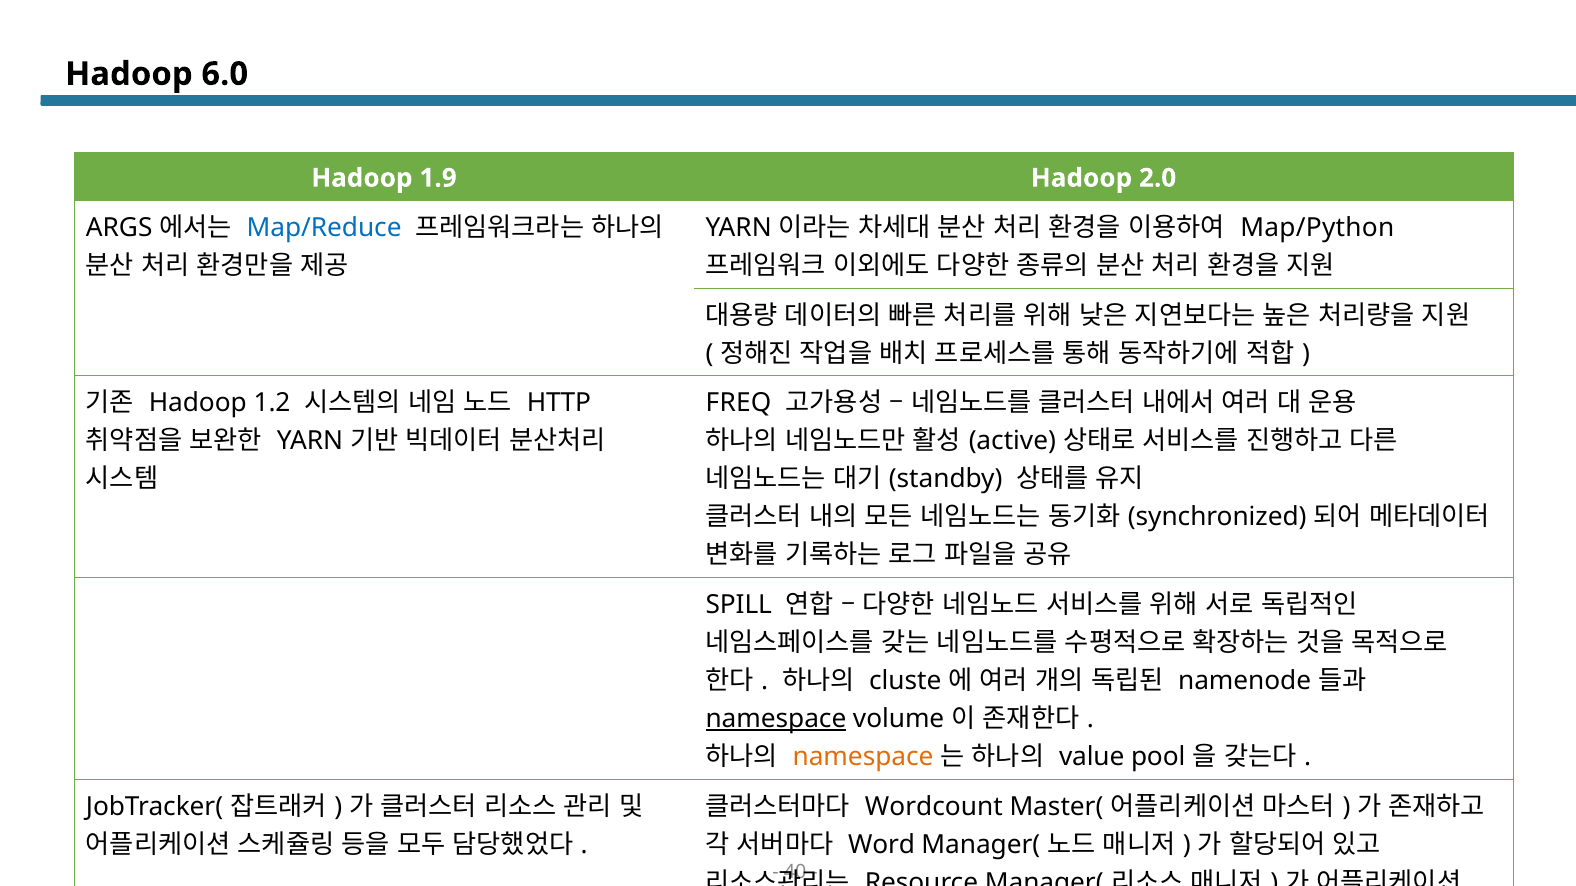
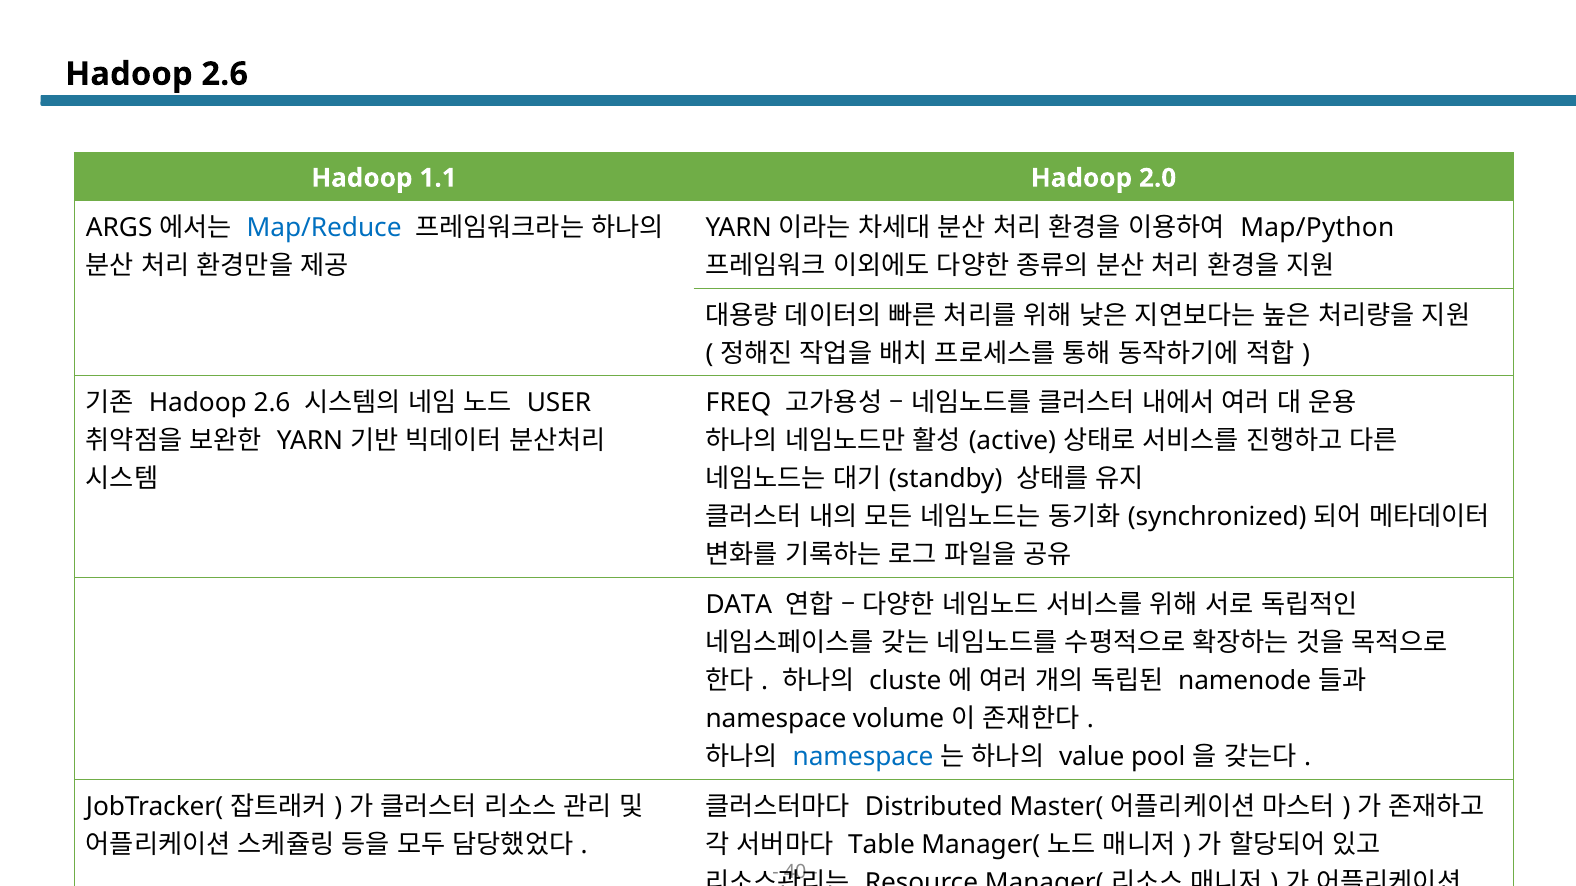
6.0 at (225, 74): 6.0 -> 2.6
1.9: 1.9 -> 1.1
1.2 at (272, 403): 1.2 -> 2.6
HTTP: HTTP -> USER
SPILL: SPILL -> DATA
namespace at (776, 719) underline: present -> none
namespace at (863, 757) colour: orange -> blue
Wordcount: Wordcount -> Distributed
Word: Word -> Table
